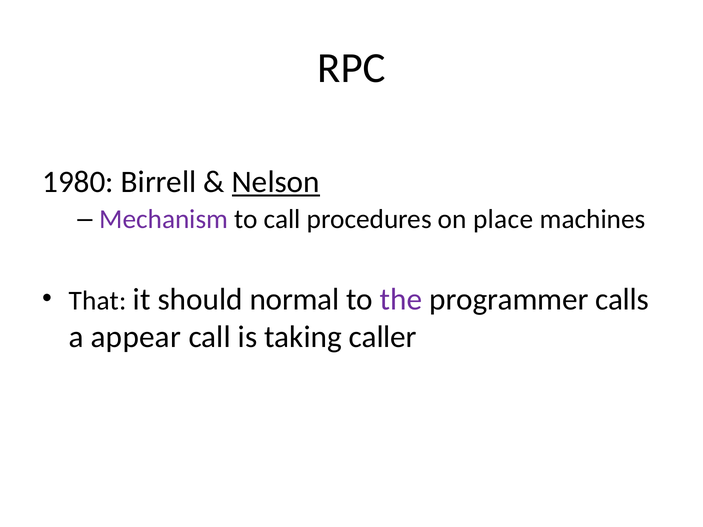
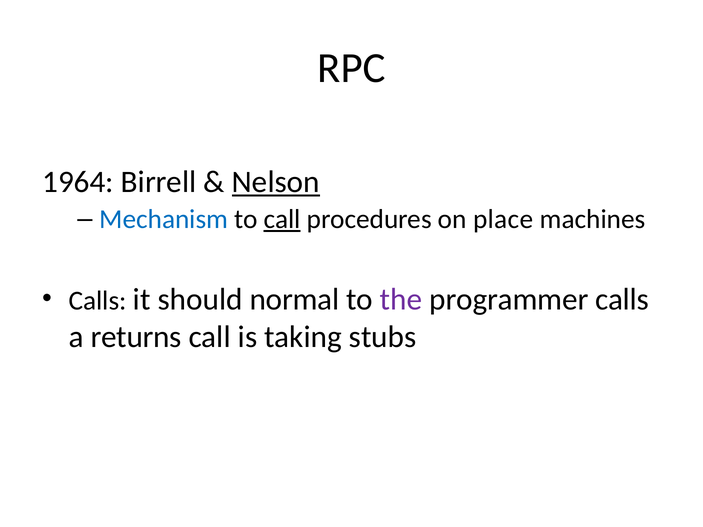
1980: 1980 -> 1964
Mechanism colour: purple -> blue
call at (282, 219) underline: none -> present
That at (98, 301): That -> Calls
appear: appear -> returns
caller: caller -> stubs
